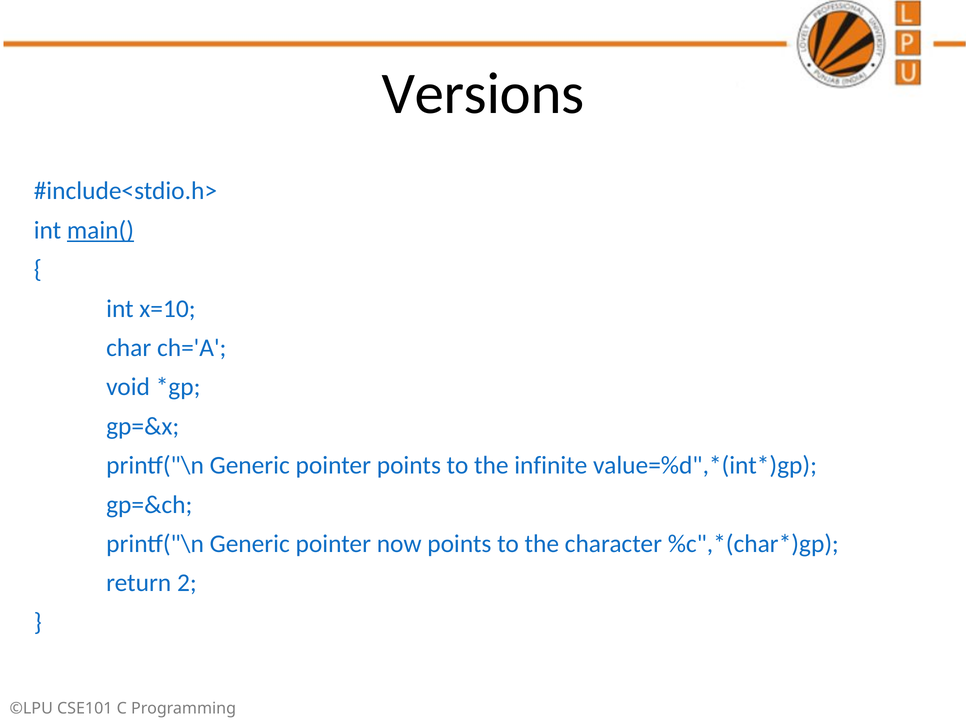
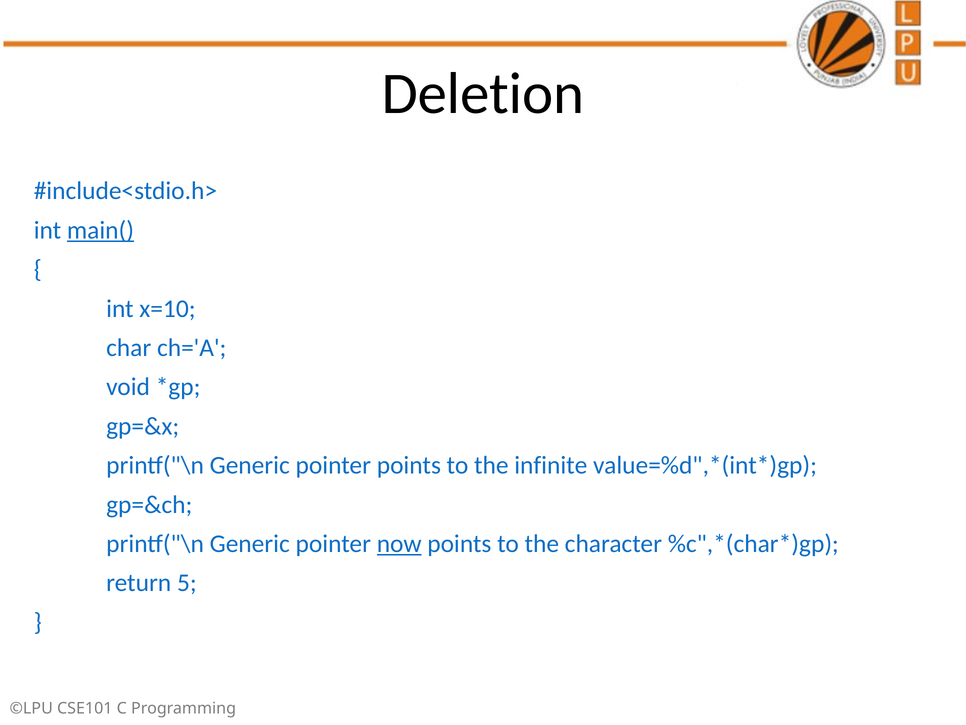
Versions: Versions -> Deletion
now underline: none -> present
2: 2 -> 5
